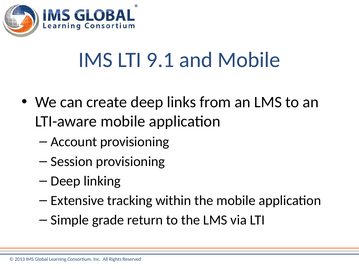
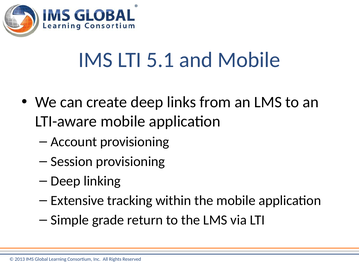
9.1: 9.1 -> 5.1
